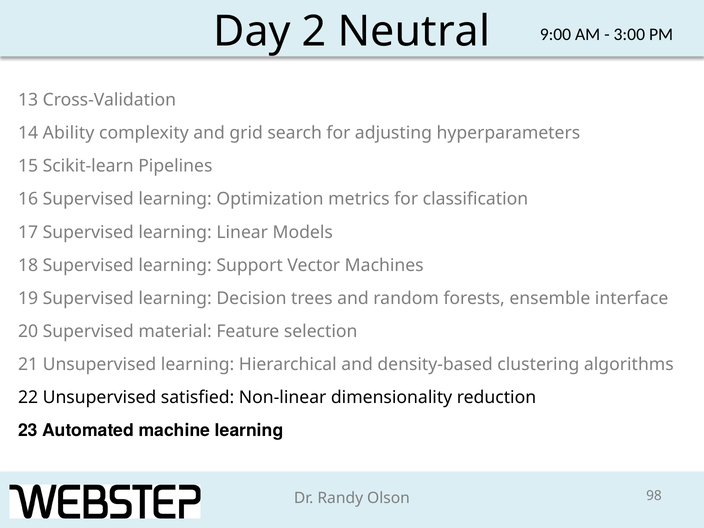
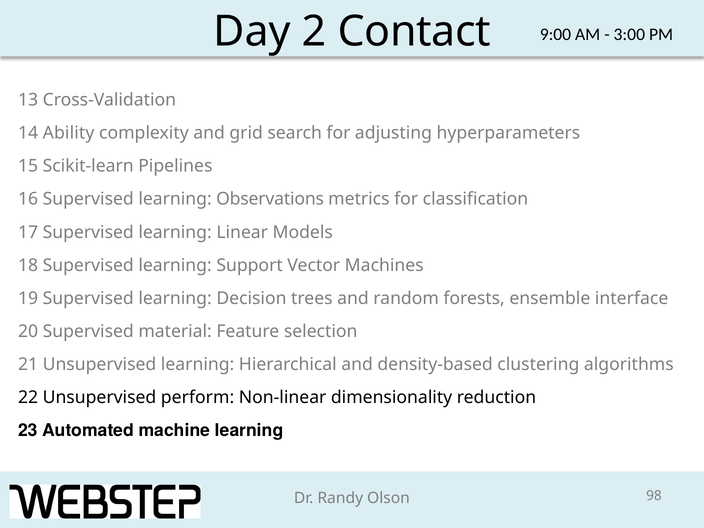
Neutral: Neutral -> Contact
Optimization: Optimization -> Observations
satisfied: satisfied -> perform
